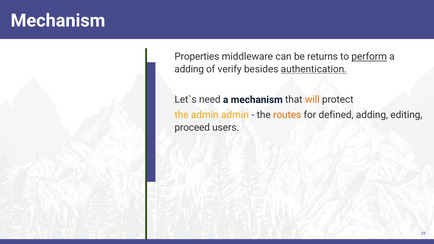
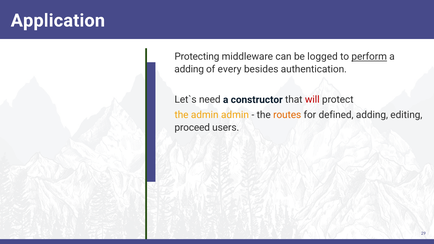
Mechanism at (58, 21): Mechanism -> Application
Properties: Properties -> Protecting
returns: returns -> logged
verify: verify -> every
authentication underline: present -> none
a mechanism: mechanism -> constructor
will colour: orange -> red
